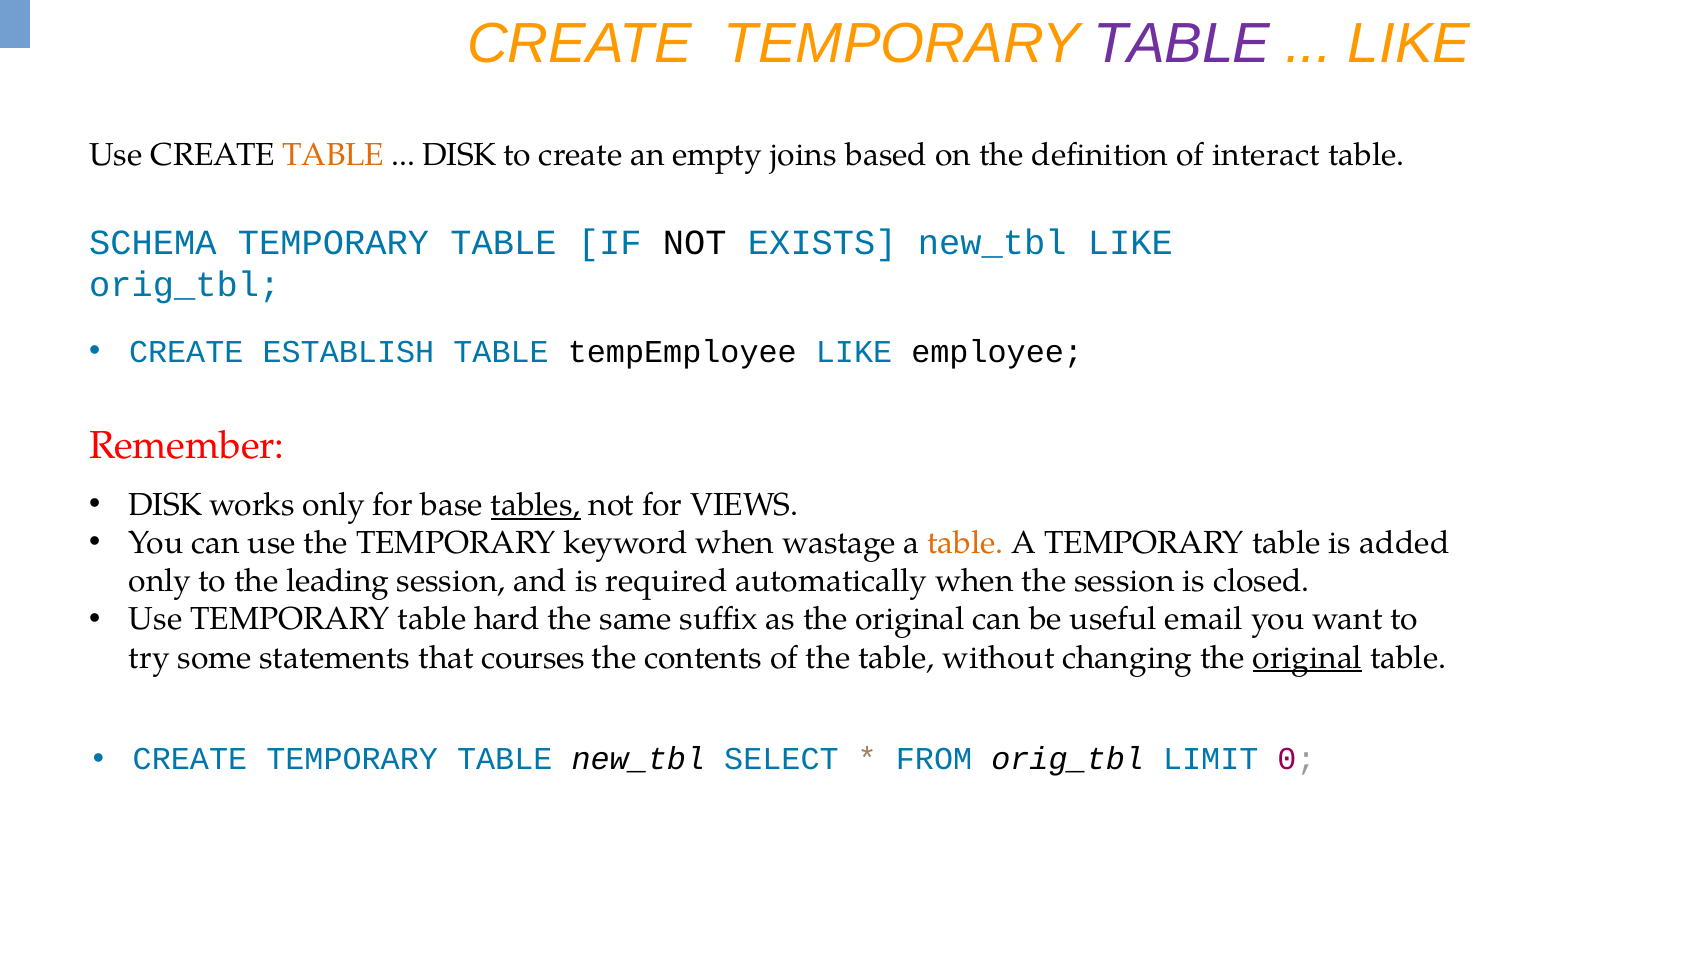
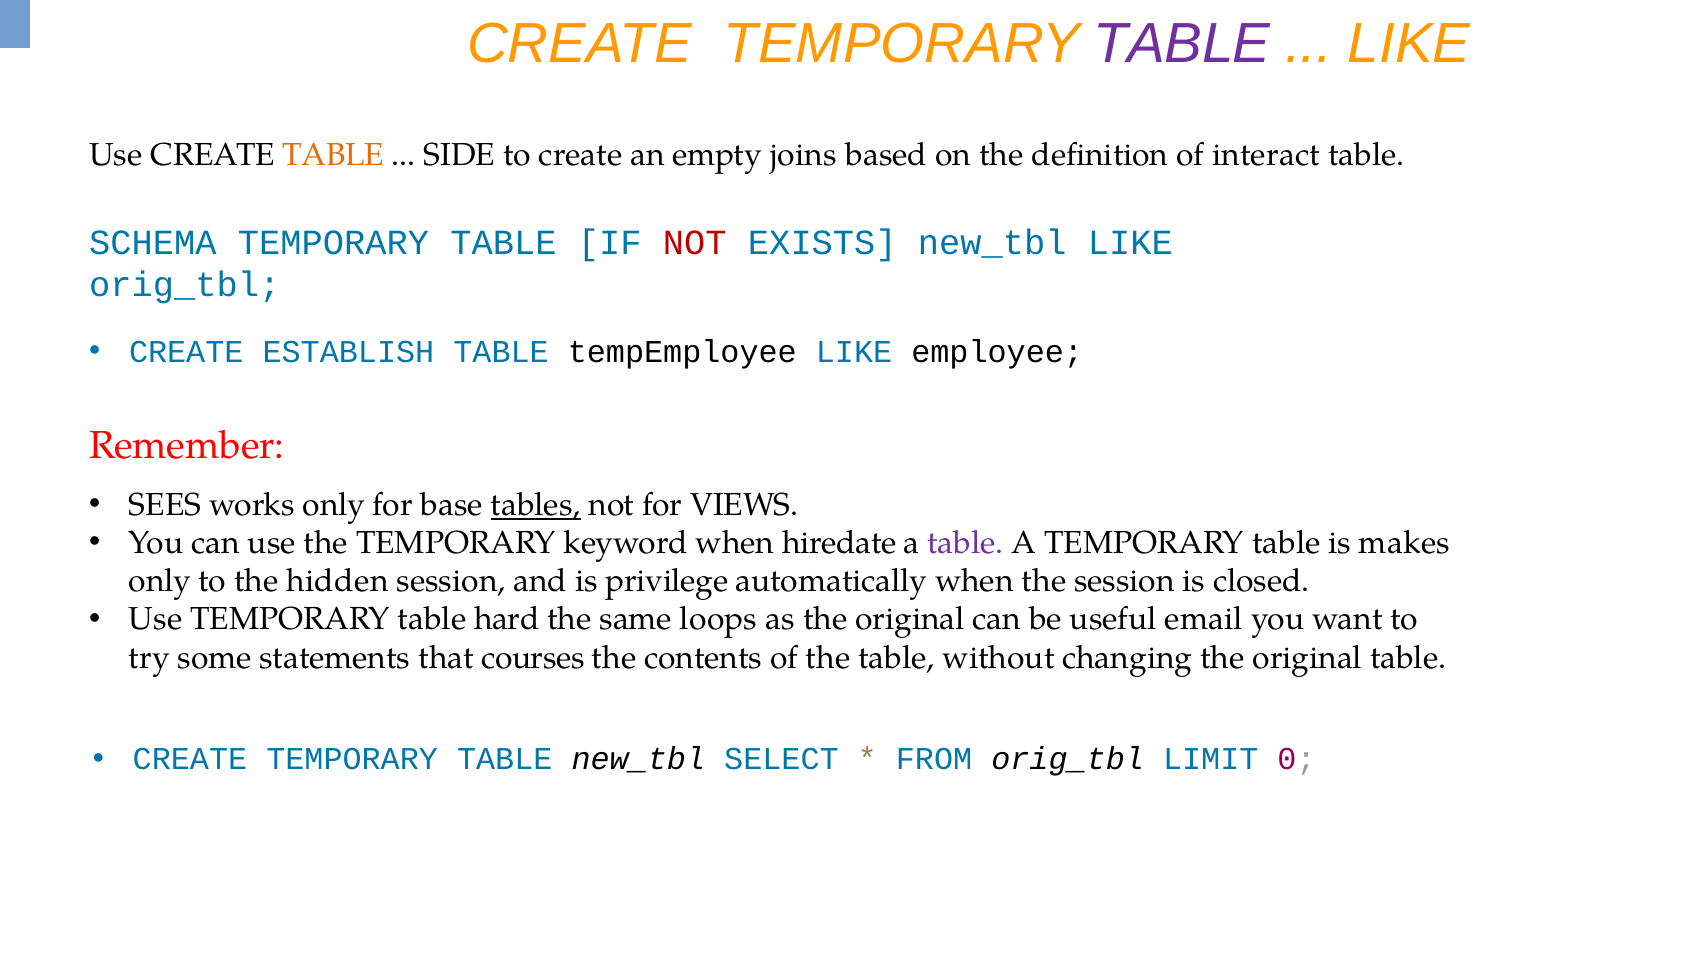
DISK at (460, 155): DISK -> SIDE
NOT at (695, 243) colour: black -> red
DISK at (165, 505): DISK -> SEES
wastage: wastage -> hiredate
table at (966, 543) colour: orange -> purple
added: added -> makes
leading: leading -> hidden
required: required -> privilege
suffix: suffix -> loops
original at (1307, 658) underline: present -> none
